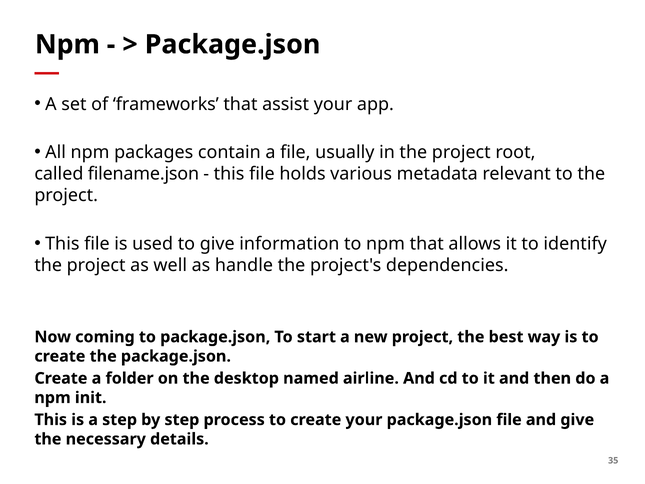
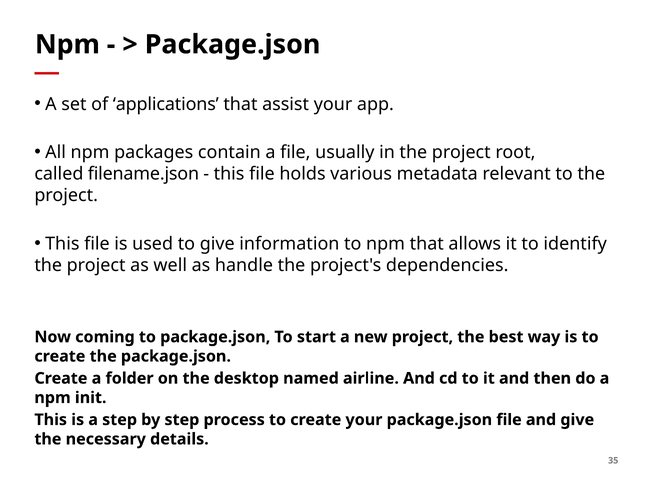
frameworks: frameworks -> applications
